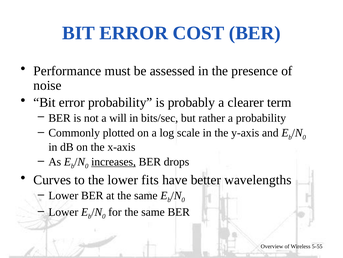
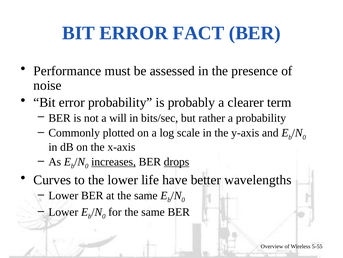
COST: COST -> FACT
drops underline: none -> present
fits: fits -> life
